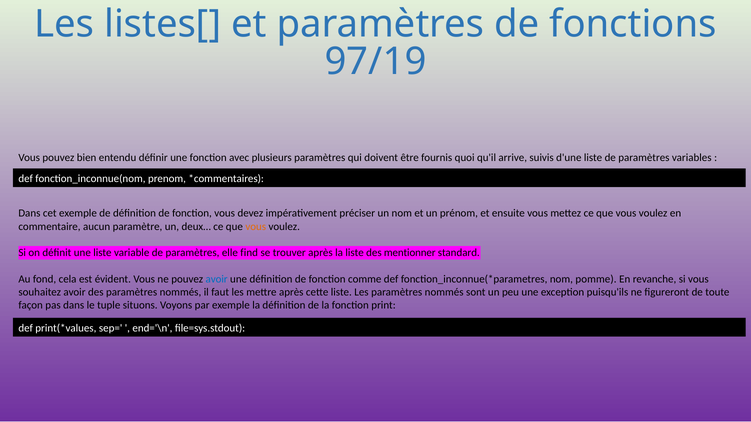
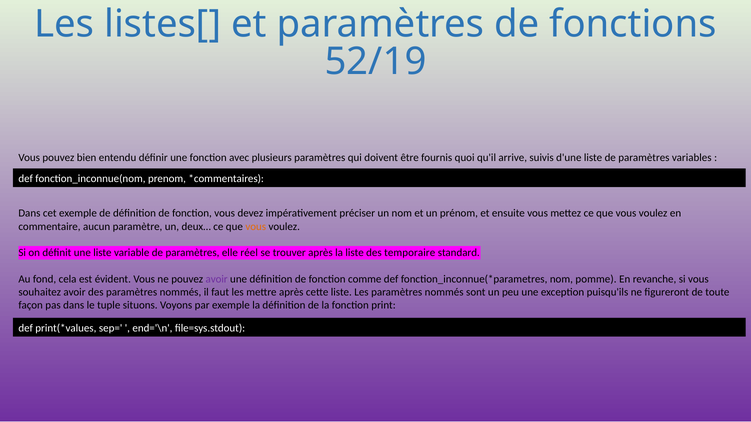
97/19: 97/19 -> 52/19
find: find -> réel
mentionner: mentionner -> temporaire
avoir at (217, 279) colour: blue -> purple
